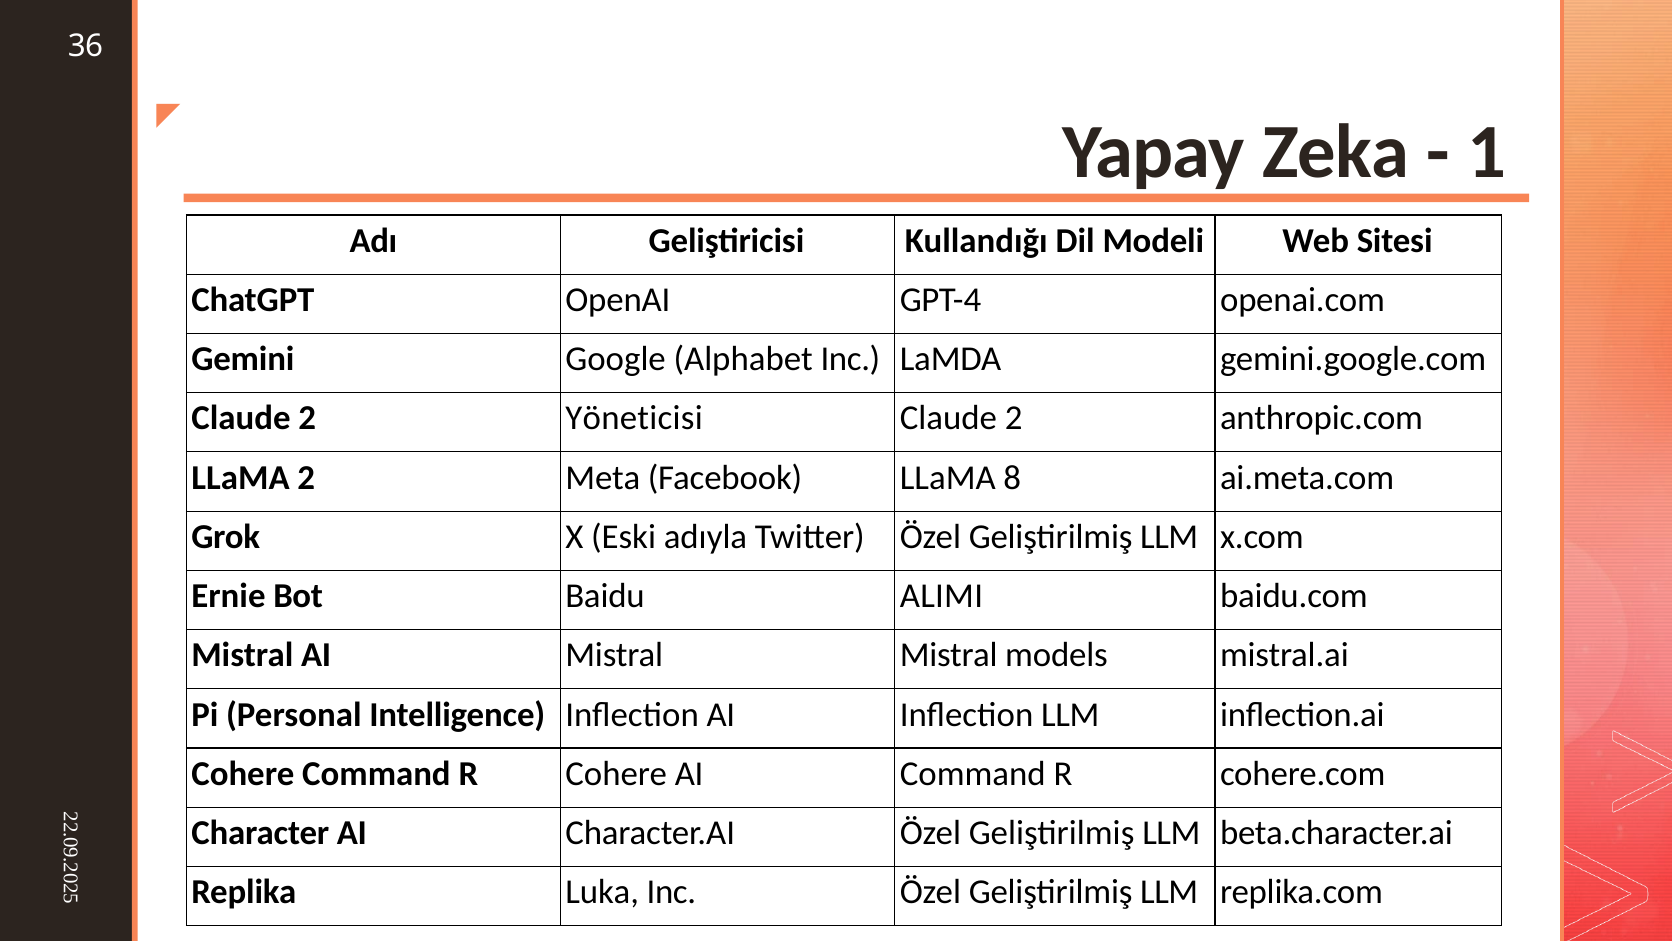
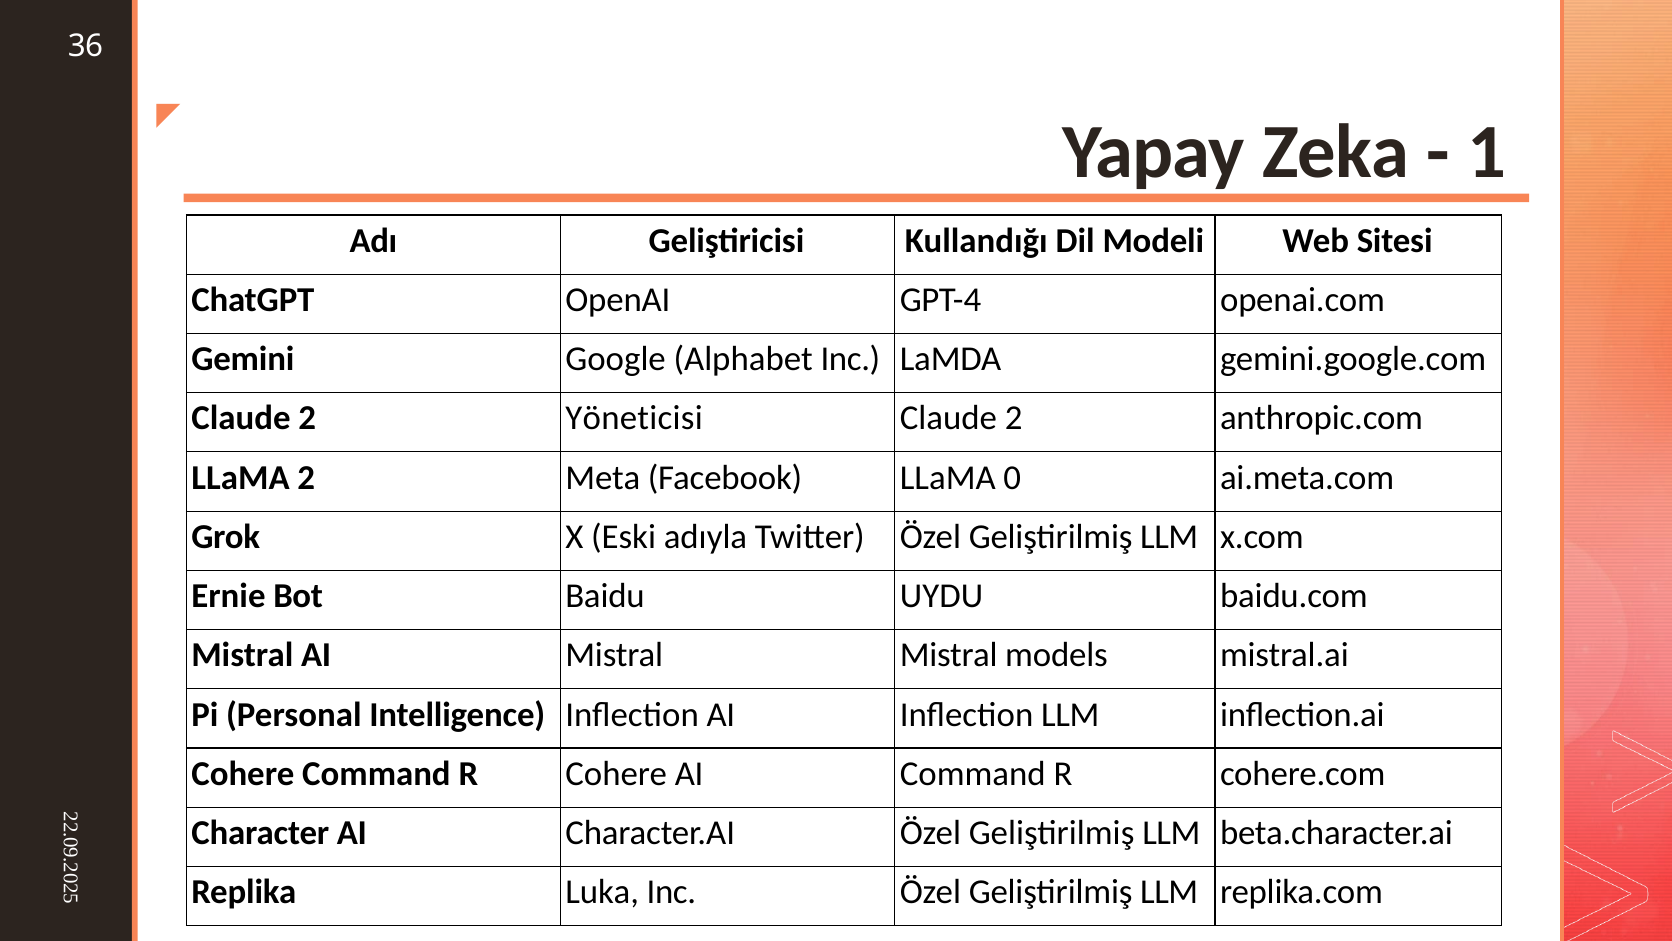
LLaMA 8: 8 -> 0
ALIMI: ALIMI -> UYDU
